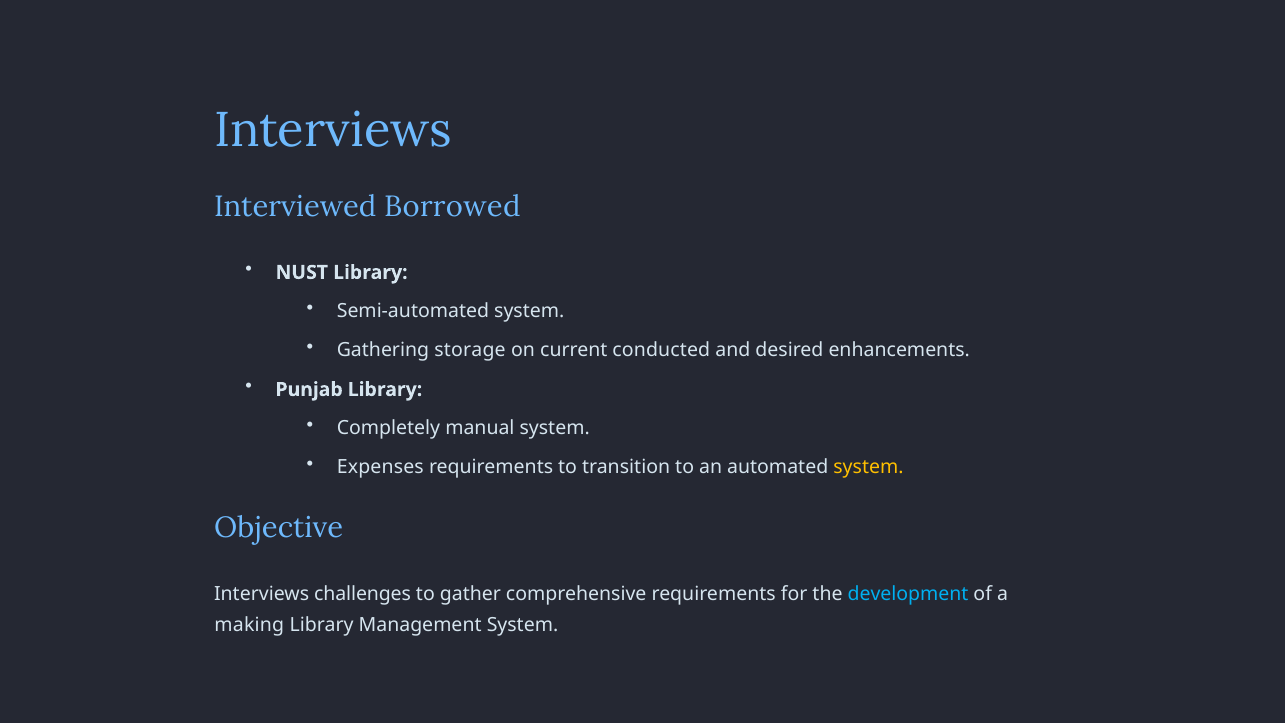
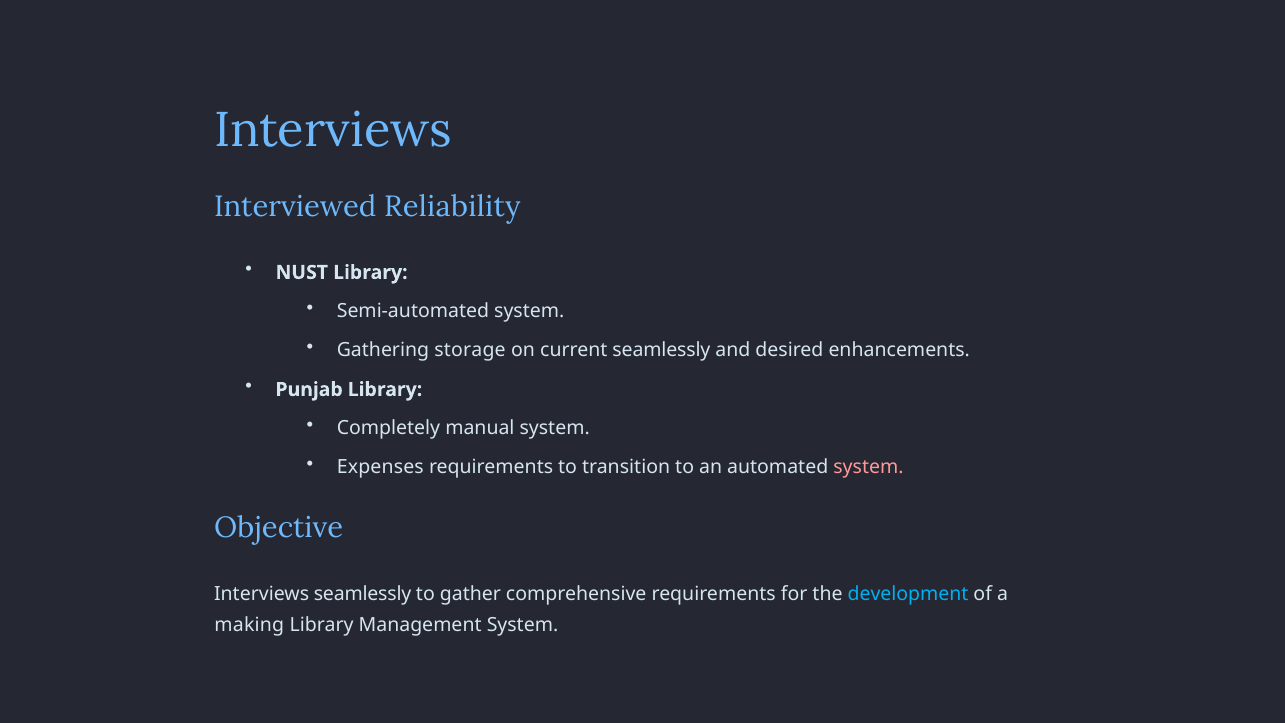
Borrowed: Borrowed -> Reliability
current conducted: conducted -> seamlessly
system at (868, 467) colour: yellow -> pink
Interviews challenges: challenges -> seamlessly
